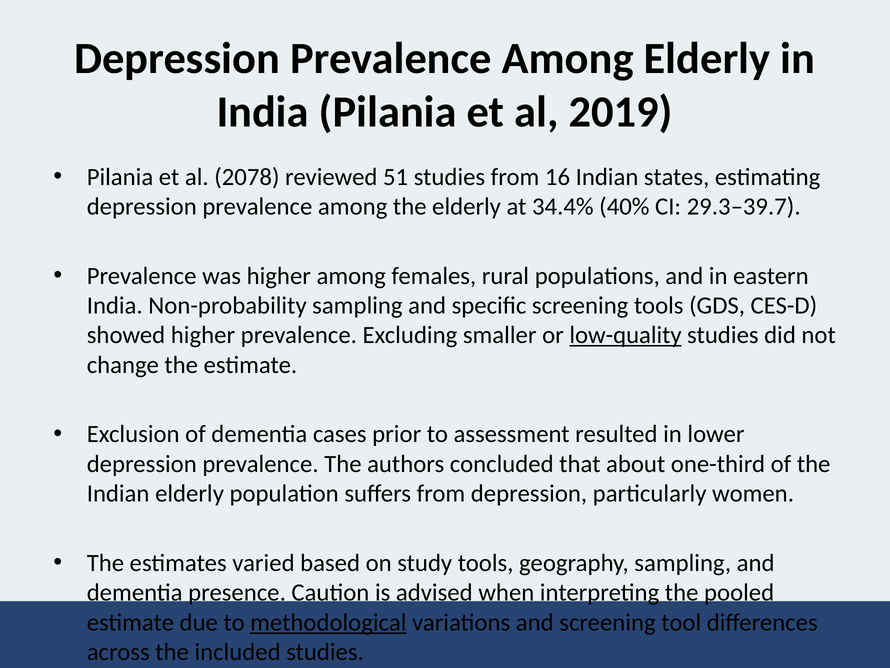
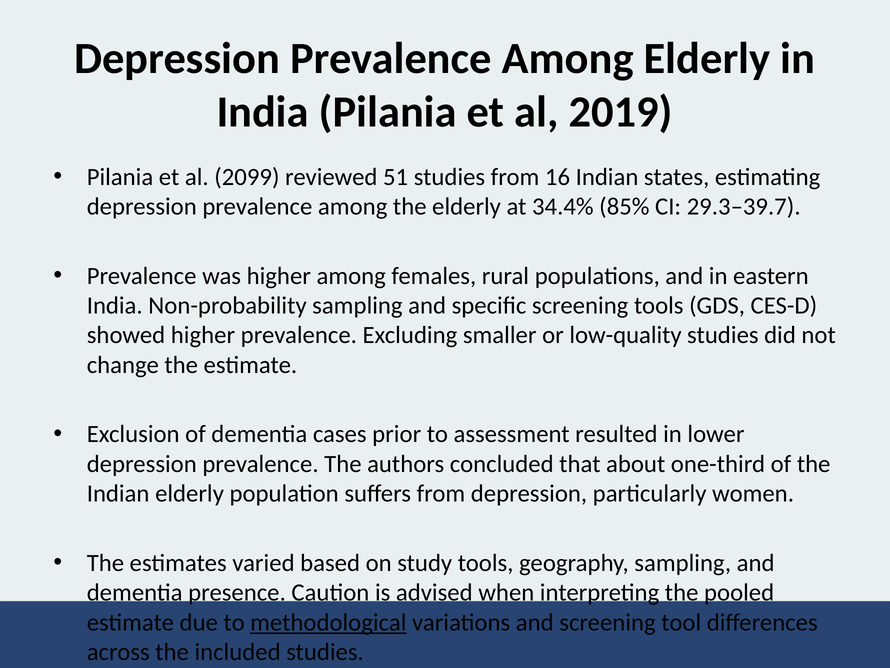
2078: 2078 -> 2099
40%: 40% -> 85%
low-quality underline: present -> none
